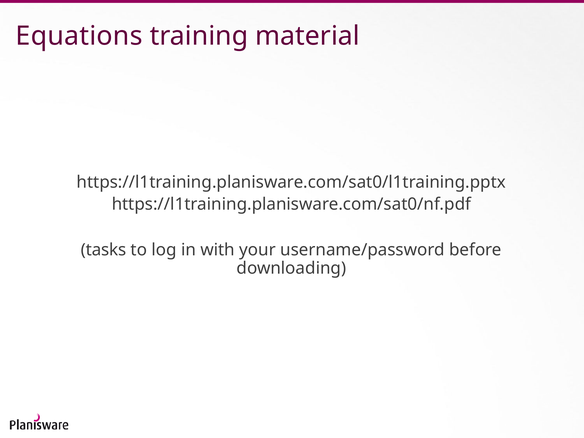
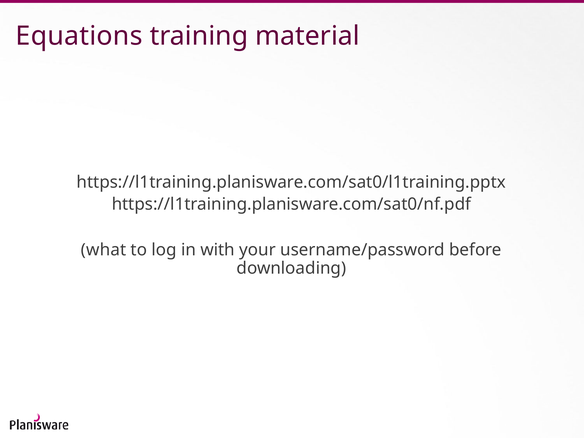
tasks: tasks -> what
